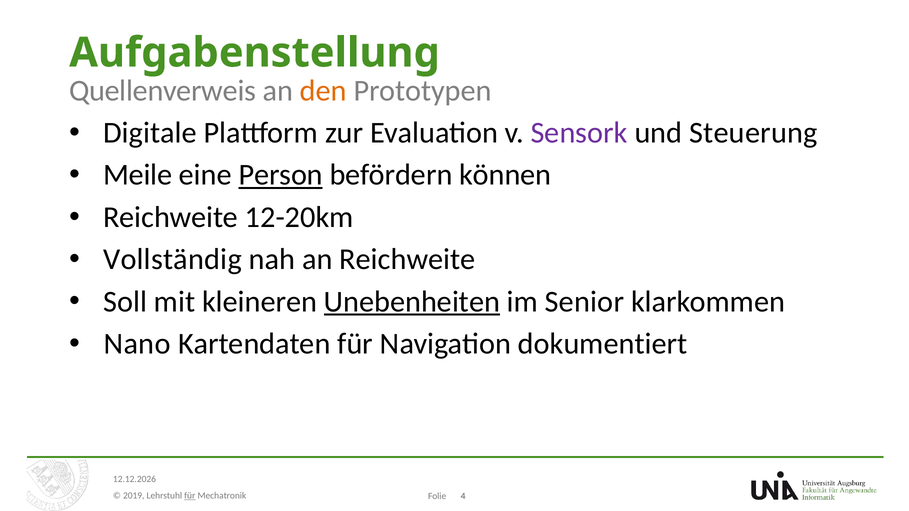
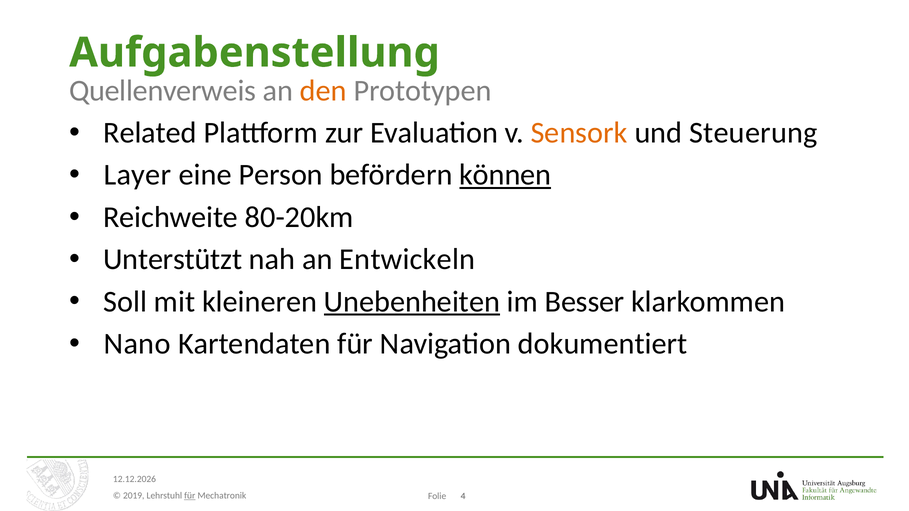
Digitale: Digitale -> Related
Sensork colour: purple -> orange
Meile: Meile -> Layer
Person underline: present -> none
können underline: none -> present
12-20km: 12-20km -> 80-20km
Vollständig: Vollständig -> Unterstützt
an Reichweite: Reichweite -> Entwickeln
Senior: Senior -> Besser
